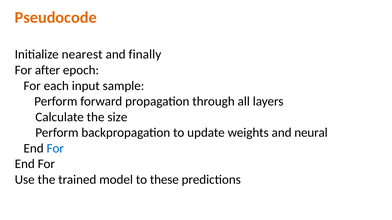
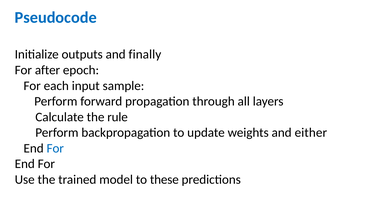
Pseudocode colour: orange -> blue
nearest: nearest -> outputs
size: size -> rule
neural: neural -> either
